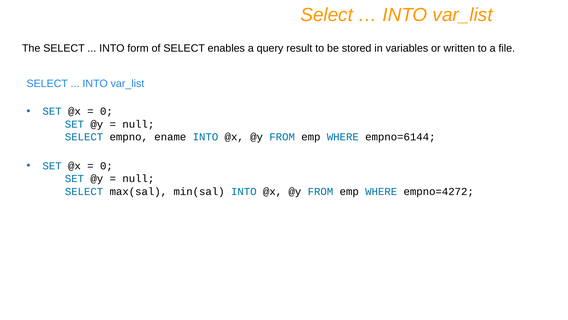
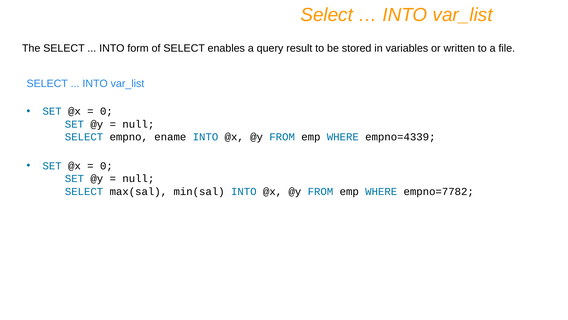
empno=6144: empno=6144 -> empno=4339
empno=4272: empno=4272 -> empno=7782
